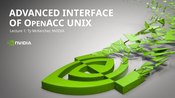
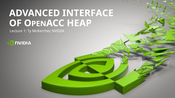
UNIX: UNIX -> HEAP
